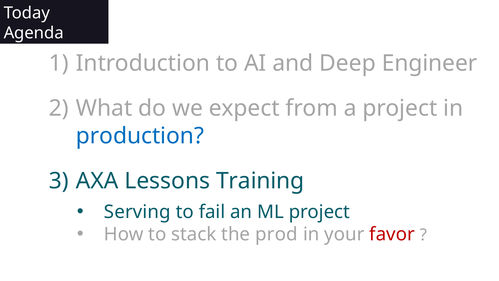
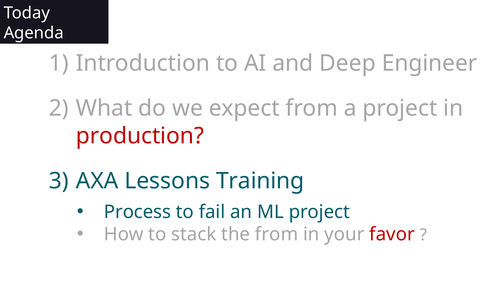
production colour: blue -> red
Serving: Serving -> Process
the prod: prod -> from
